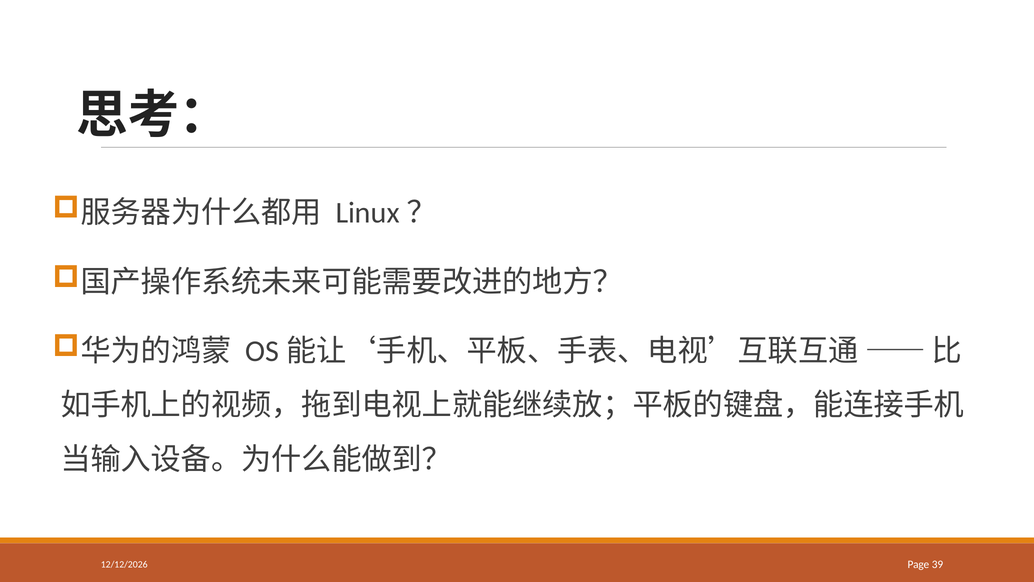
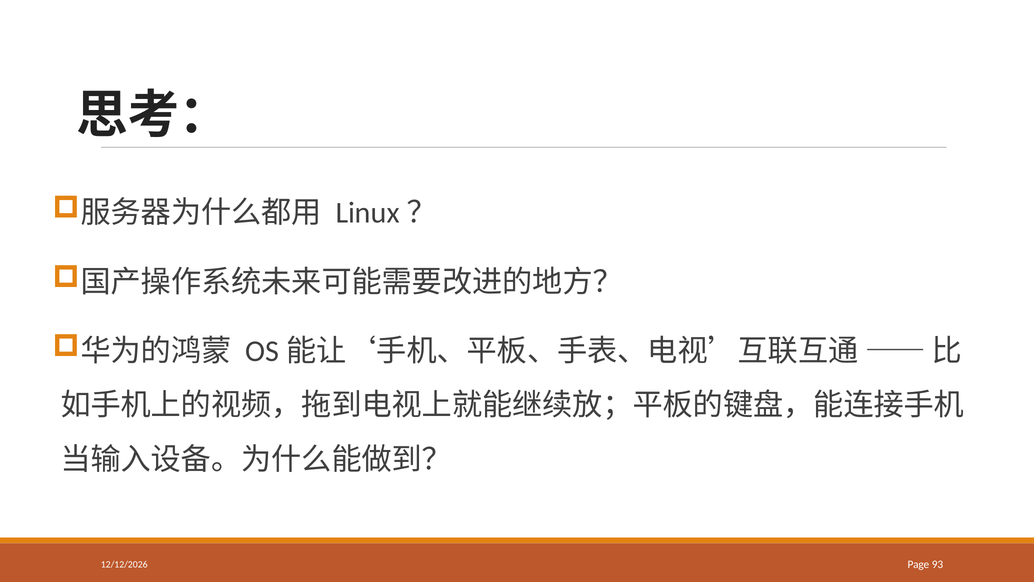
39: 39 -> 93
